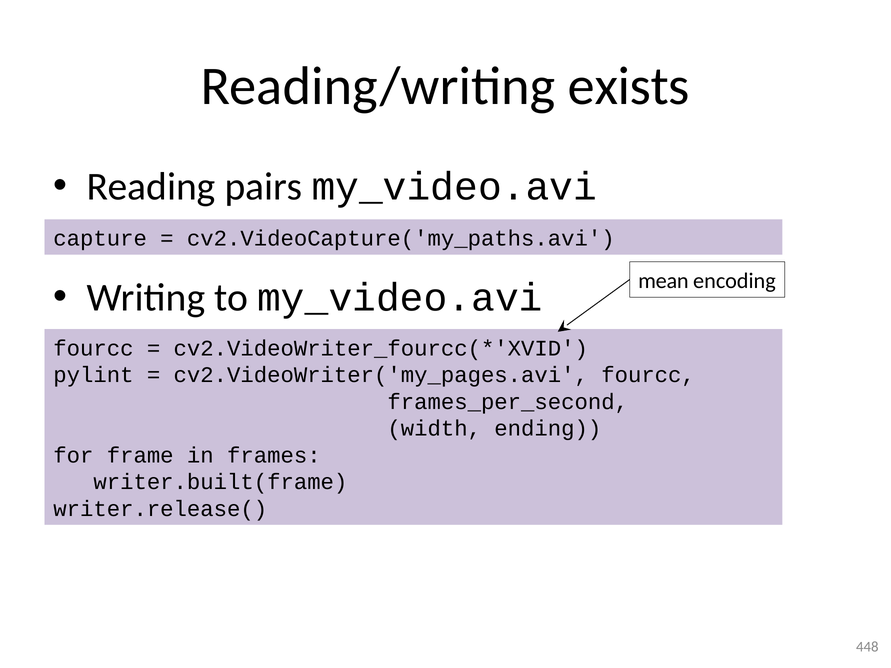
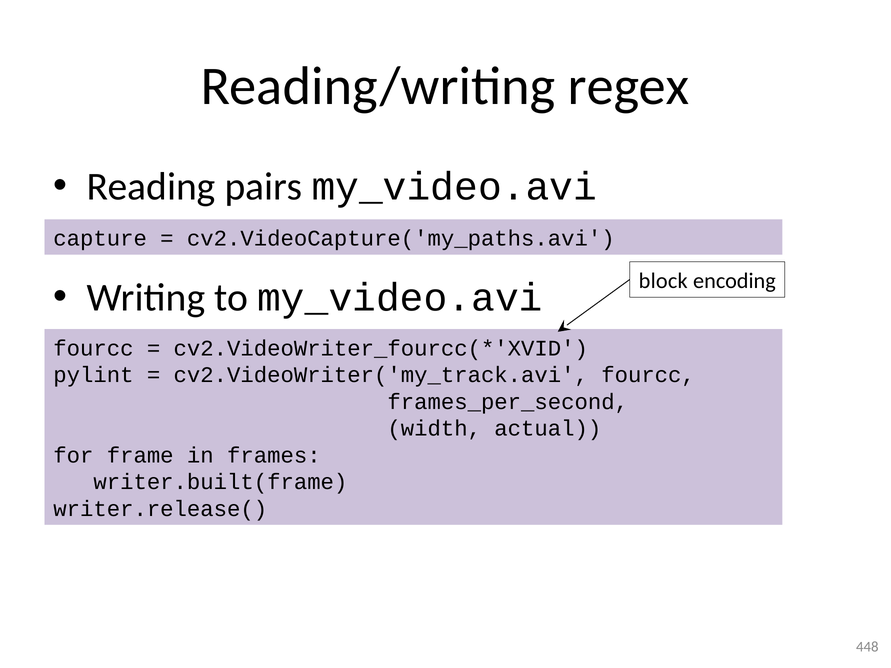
exists: exists -> regex
mean: mean -> block
cv2.VideoWriter('my_pages.avi: cv2.VideoWriter('my_pages.avi -> cv2.VideoWriter('my_track.avi
ending: ending -> actual
